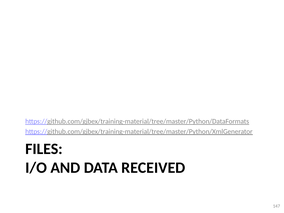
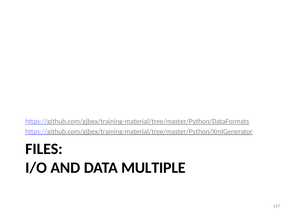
RECEIVED: RECEIVED -> MULTIPLE
